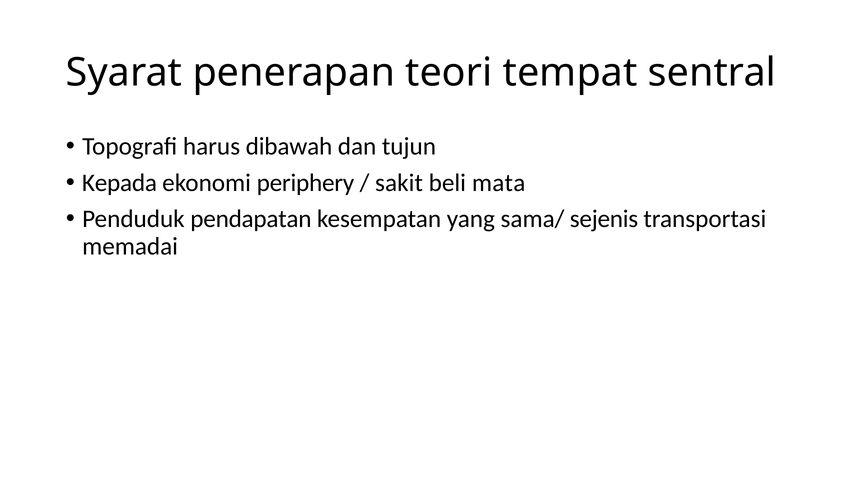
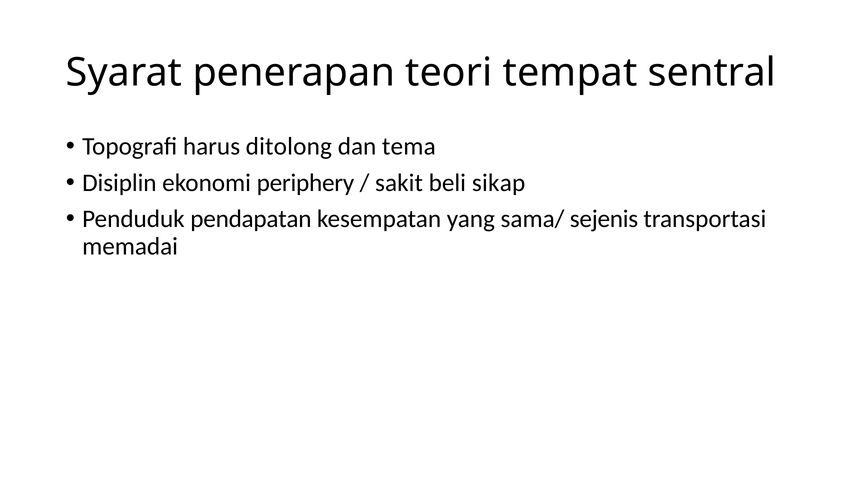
dibawah: dibawah -> ditolong
tujun: tujun -> tema
Kepada: Kepada -> Disiplin
mata: mata -> sikap
